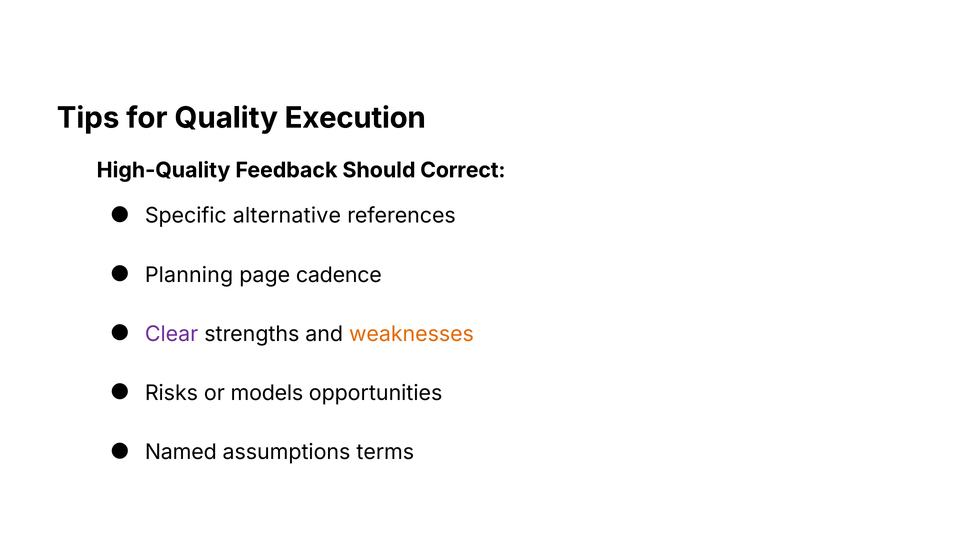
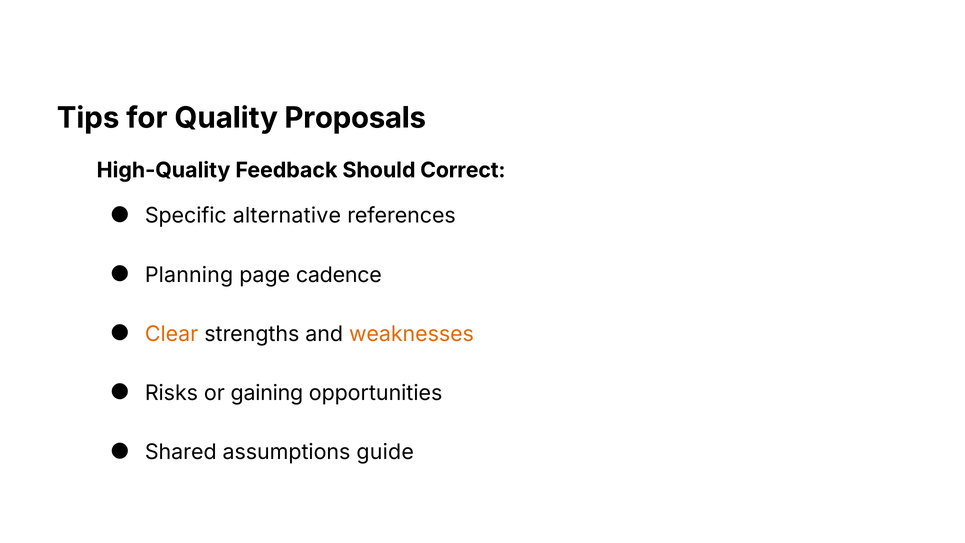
Execution: Execution -> Proposals
Clear colour: purple -> orange
models: models -> gaining
Named: Named -> Shared
terms: terms -> guide
